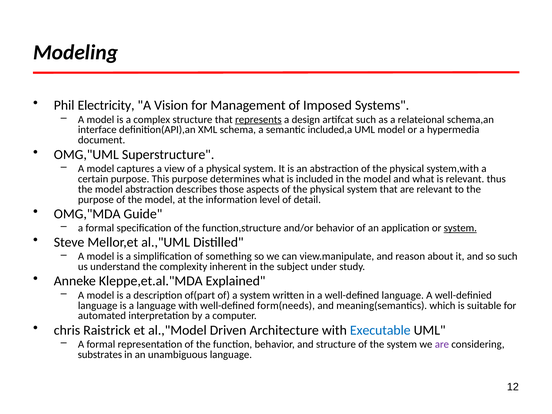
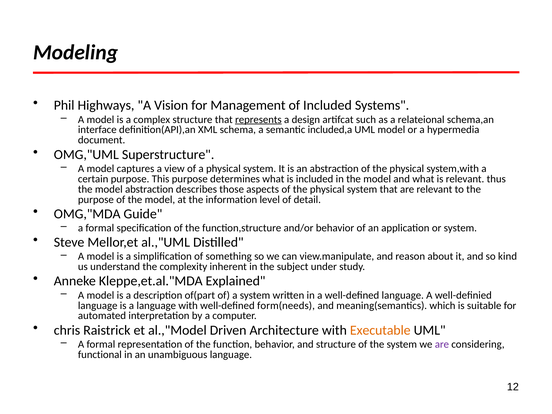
Electricity: Electricity -> Highways
of Imposed: Imposed -> Included
system at (460, 228) underline: present -> none
so such: such -> kind
Executable colour: blue -> orange
substrates: substrates -> functional
